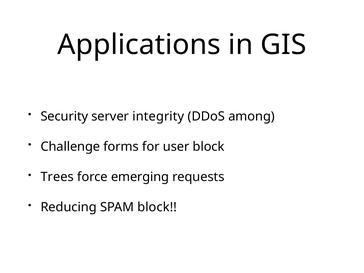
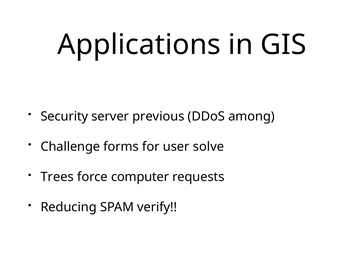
integrity: integrity -> previous
user block: block -> solve
emerging: emerging -> computer
SPAM block: block -> verify
